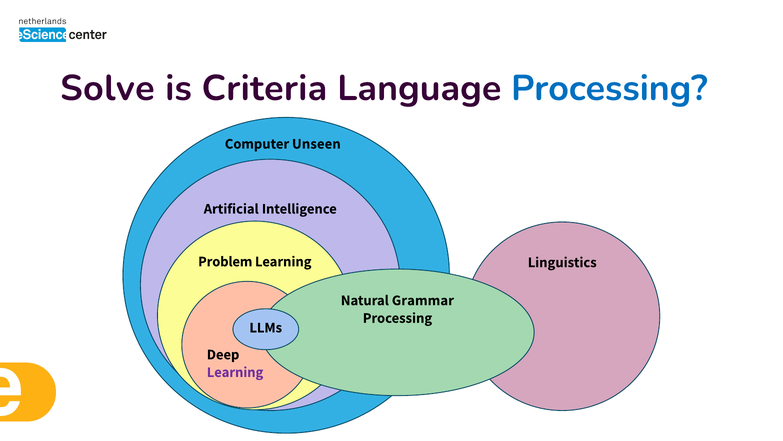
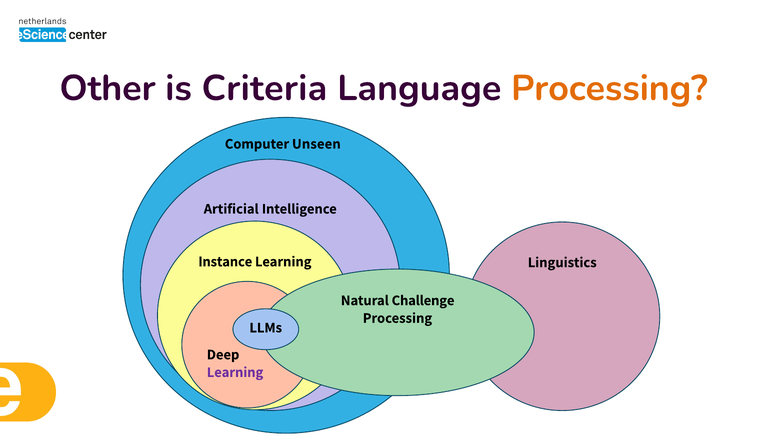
Solve: Solve -> Other
Processing at (609, 88) colour: blue -> orange
Problem: Problem -> Instance
Grammar: Grammar -> Challenge
